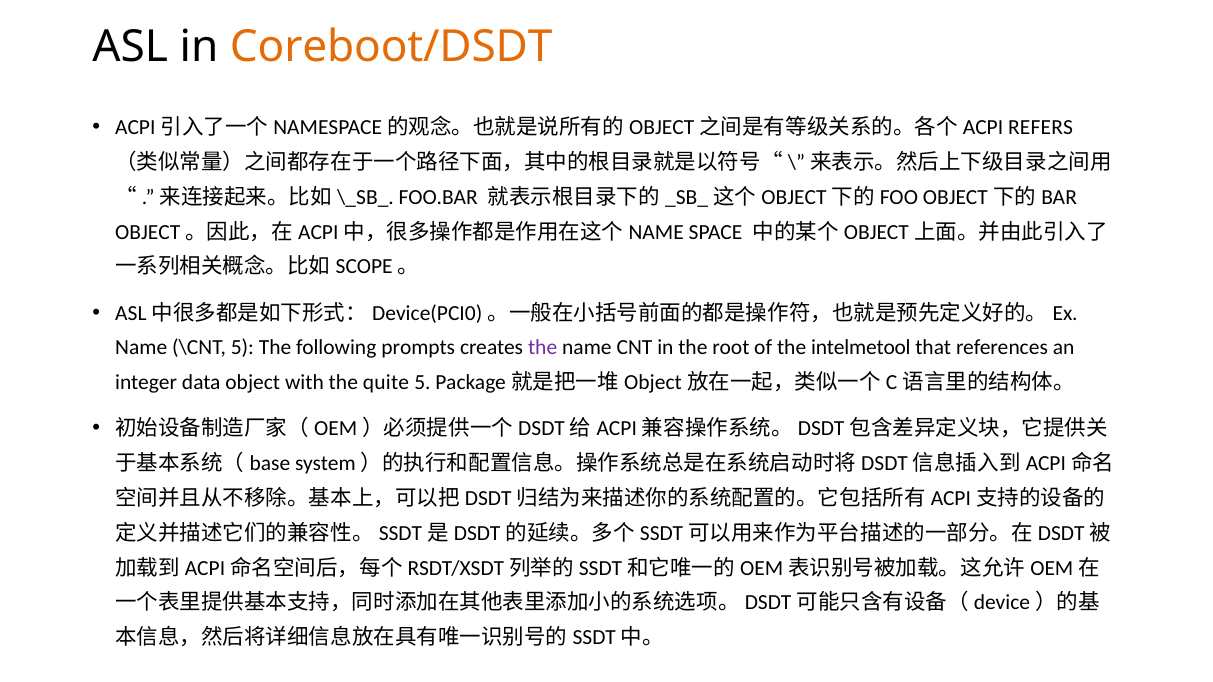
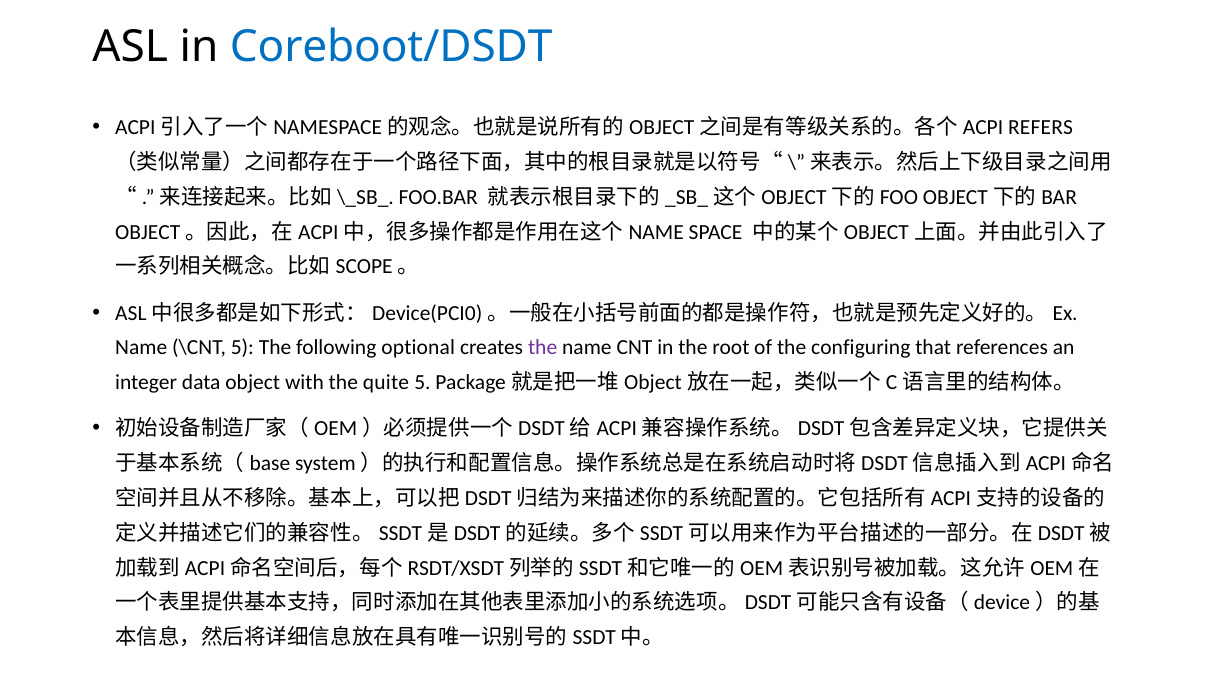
Coreboot/DSDT colour: orange -> blue
prompts: prompts -> optional
intelmetool: intelmetool -> configuring
